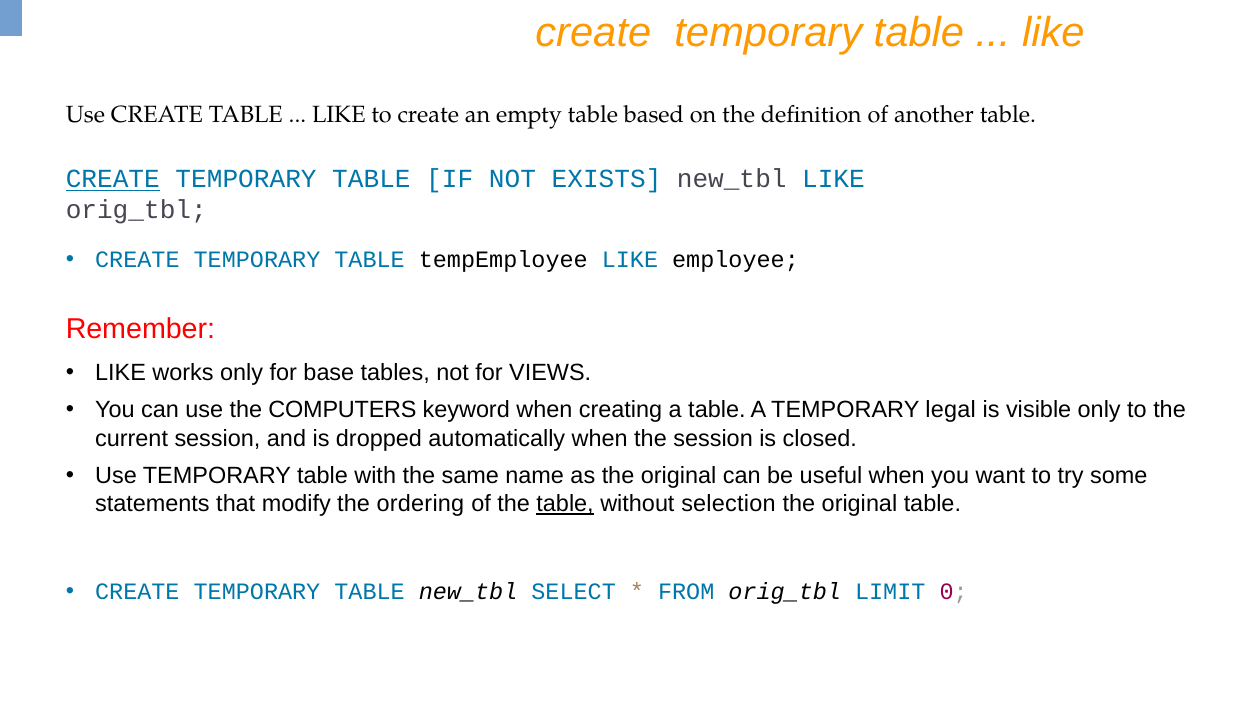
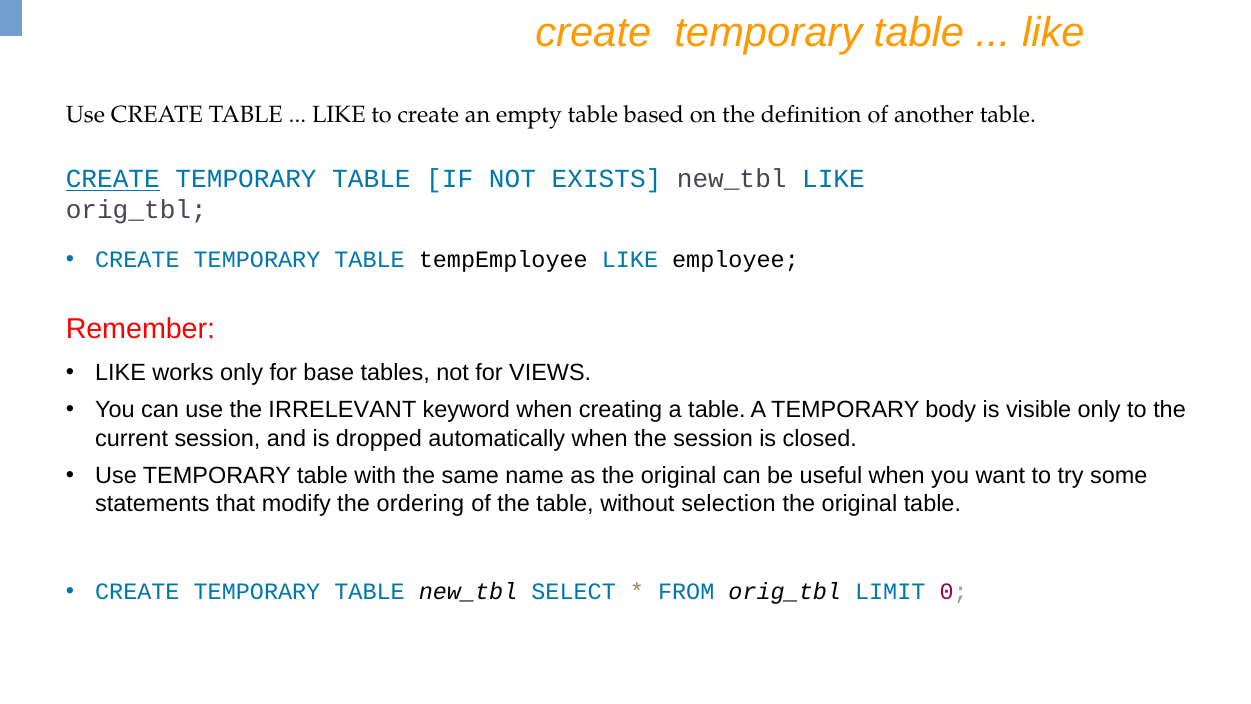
COMPUTERS: COMPUTERS -> IRRELEVANT
legal: legal -> body
table at (565, 504) underline: present -> none
